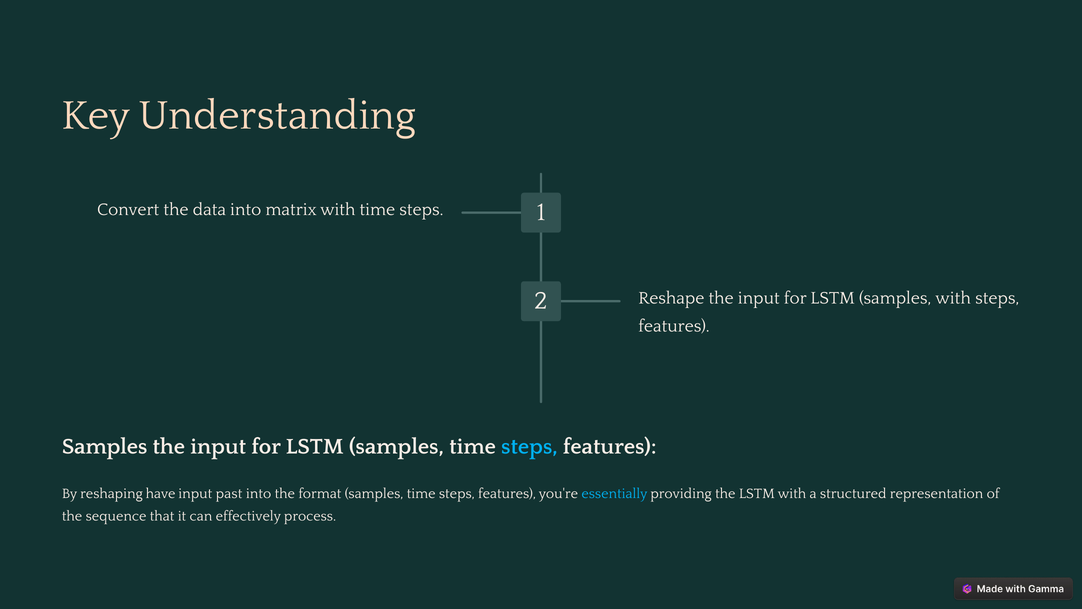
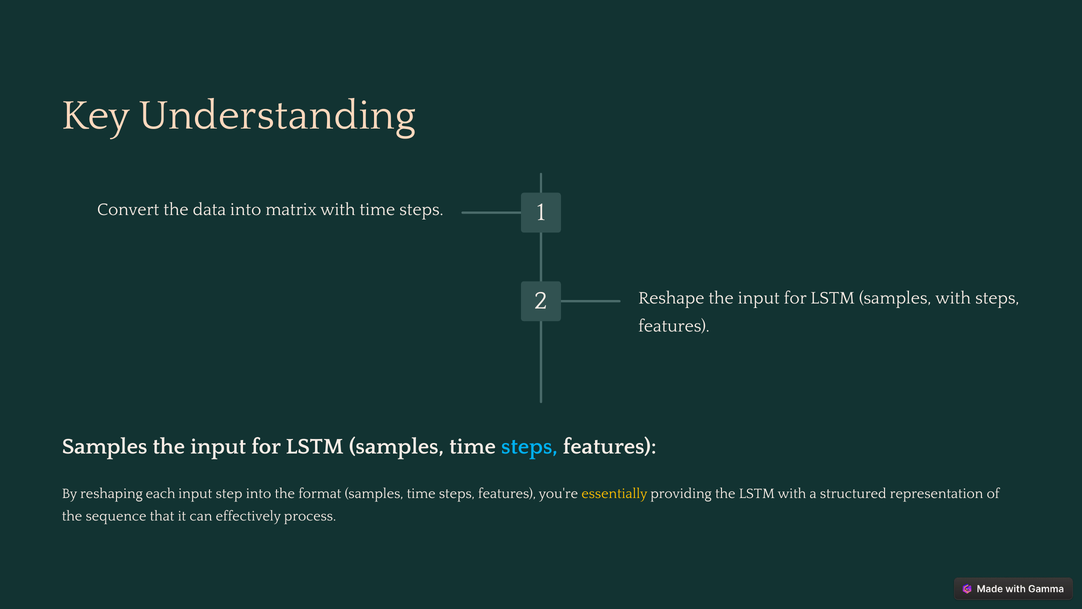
have: have -> each
past: past -> step
essentially colour: light blue -> yellow
